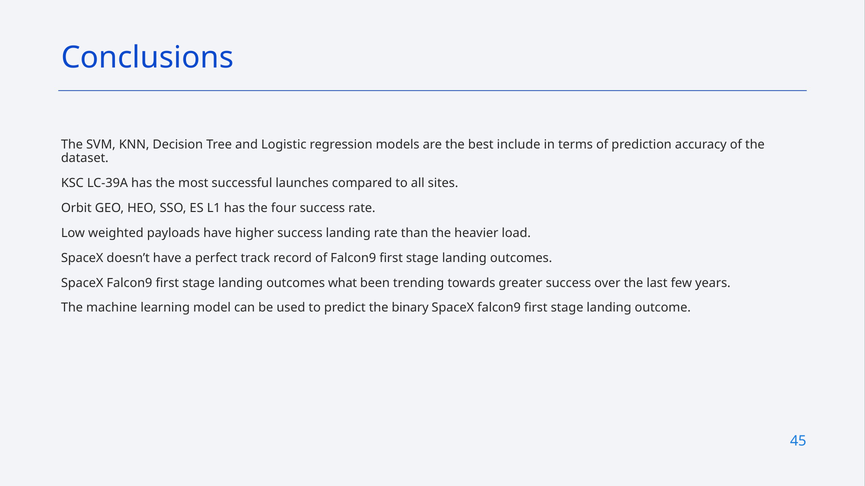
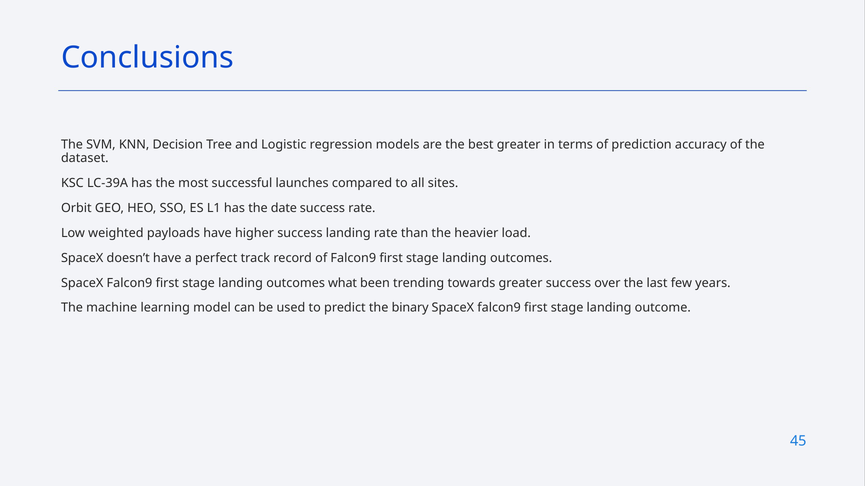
best include: include -> greater
four: four -> date
